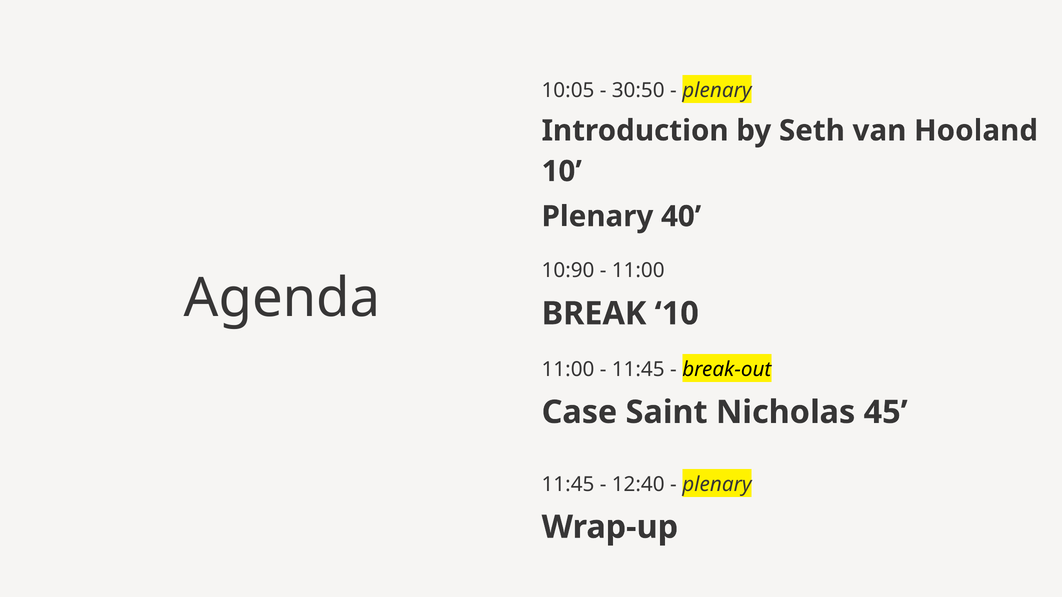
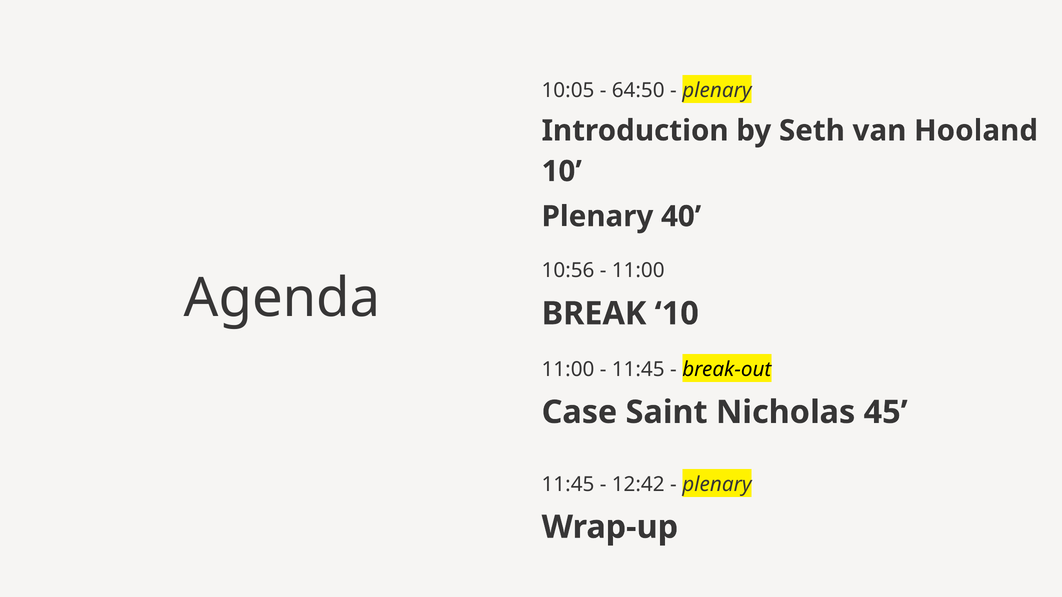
30:50: 30:50 -> 64:50
10:90: 10:90 -> 10:56
12:40: 12:40 -> 12:42
